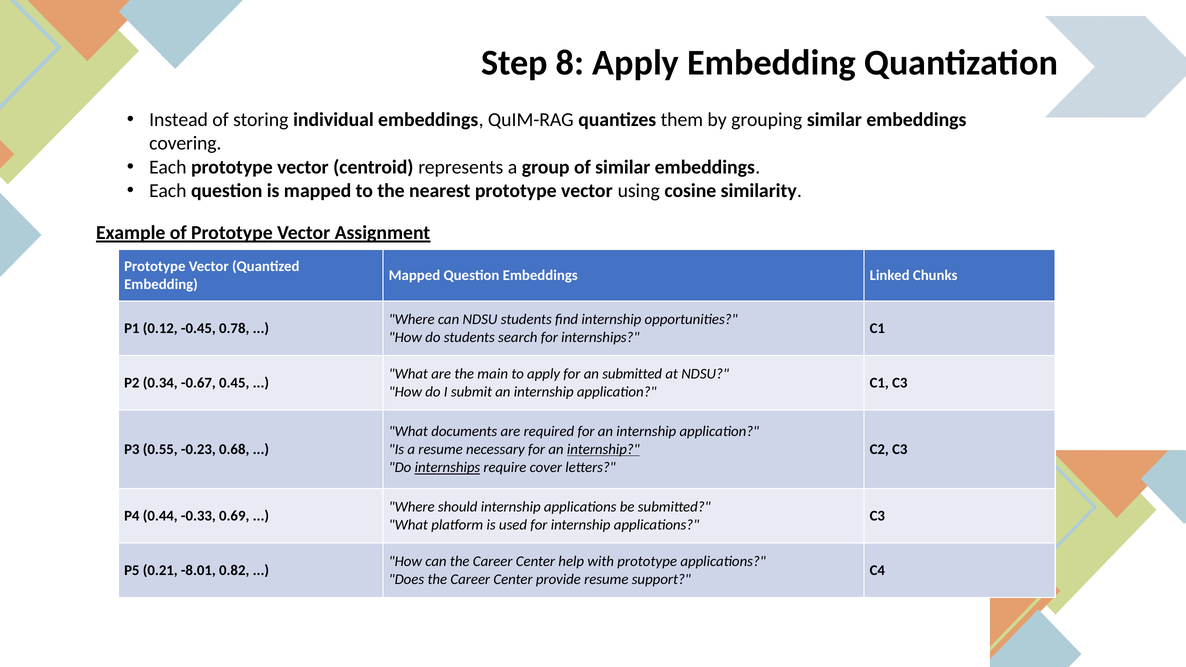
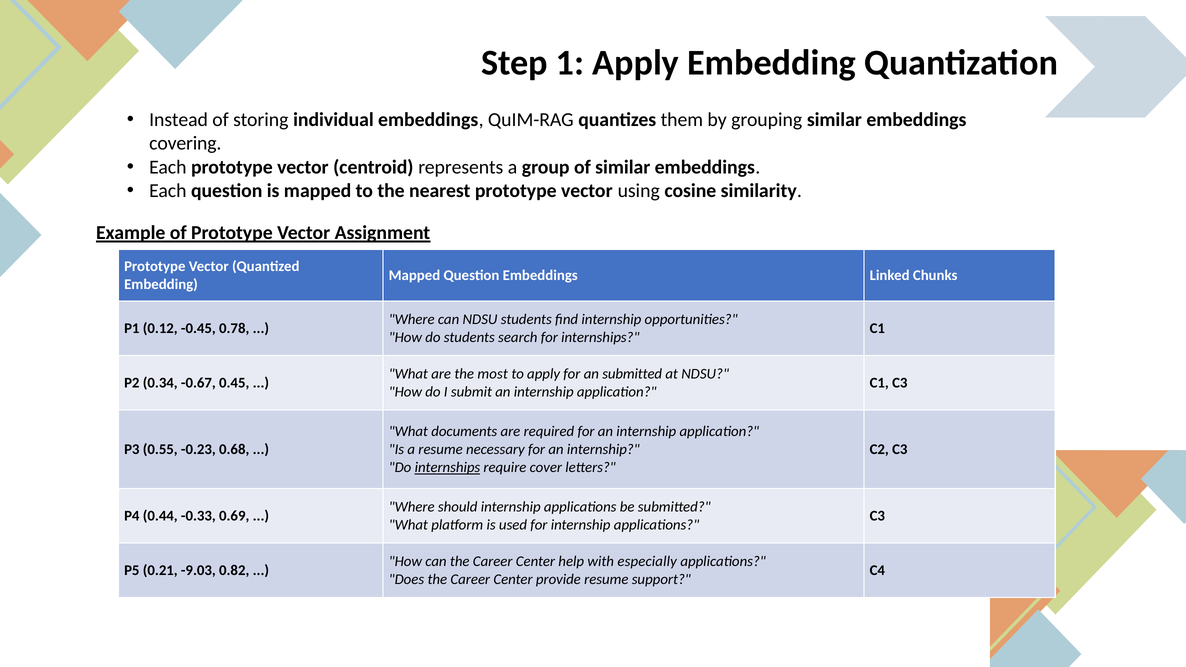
8: 8 -> 1
main: main -> most
internship at (603, 449) underline: present -> none
with prototype: prototype -> especially
-8.01: -8.01 -> -9.03
